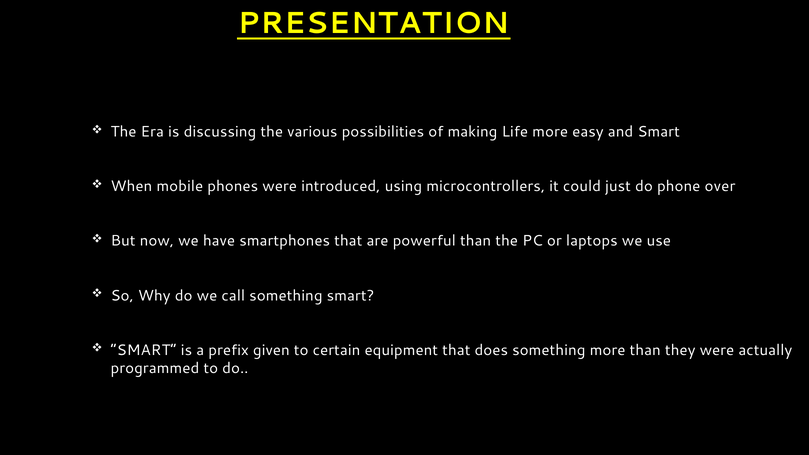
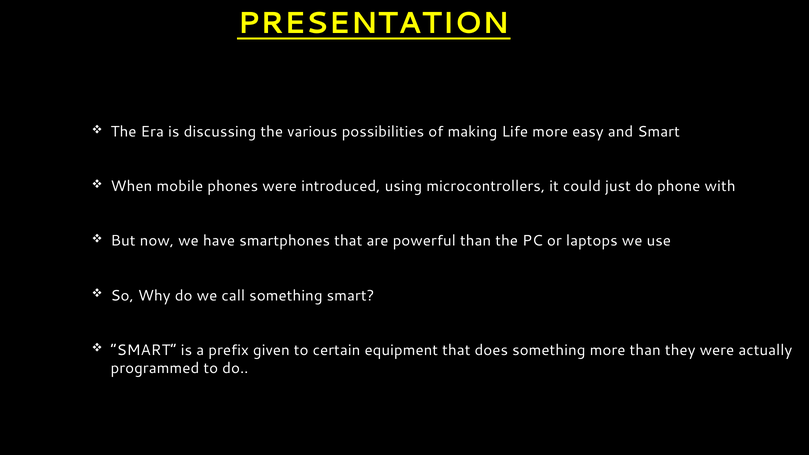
over: over -> with
